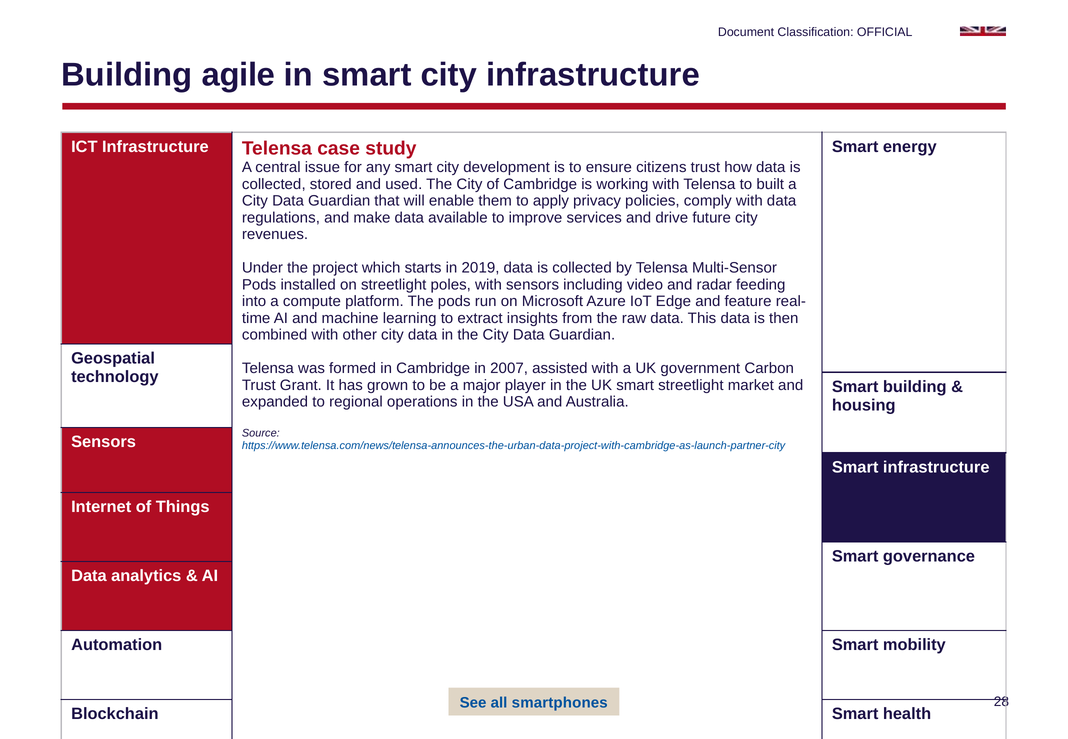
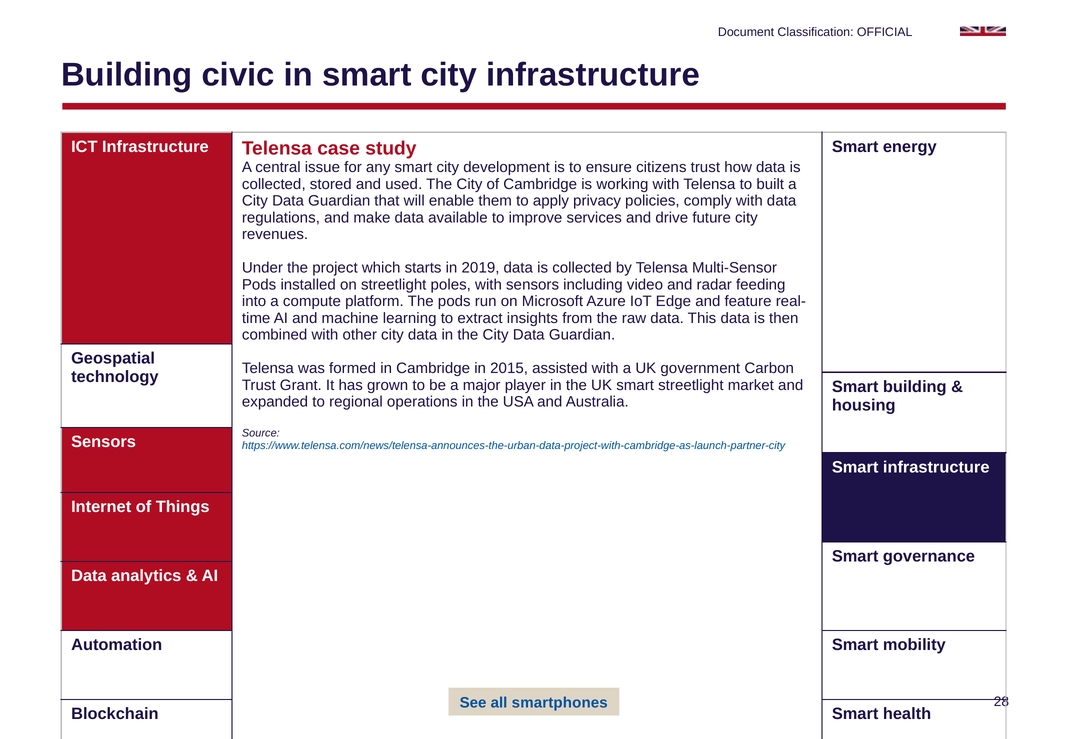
agile: agile -> civic
2007: 2007 -> 2015
